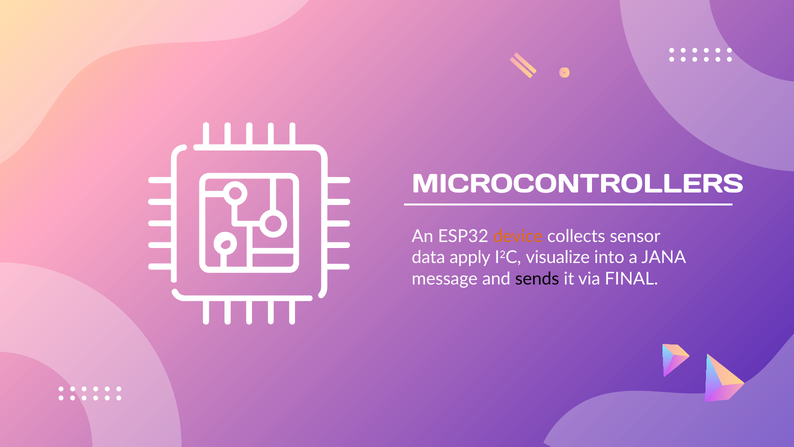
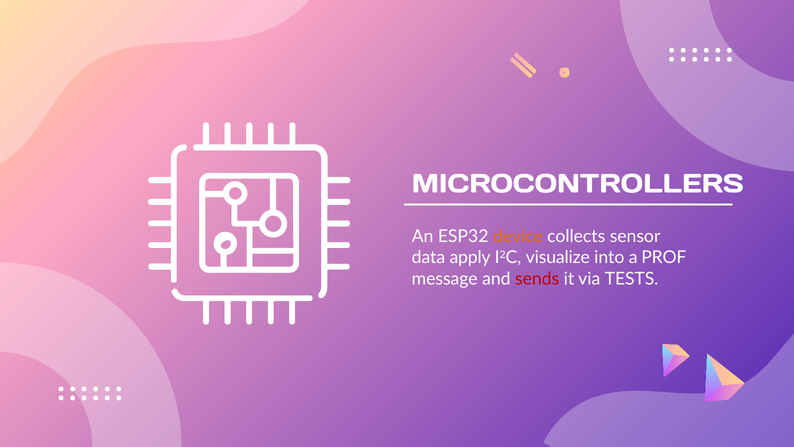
JANA: JANA -> PROF
sends colour: black -> red
FINAL: FINAL -> TESTS
